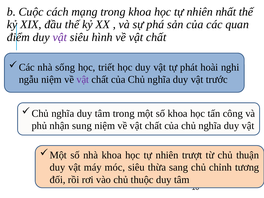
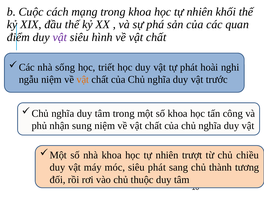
nhất: nhất -> khối
vật at (83, 80) colour: purple -> orange
thuận: thuận -> chiều
siêu thừa: thừa -> phát
chỉnh: chỉnh -> thành
